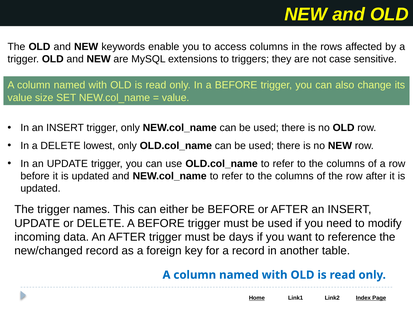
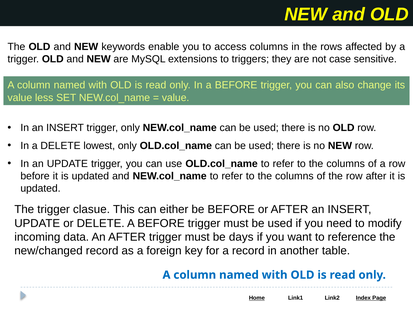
size: size -> less
names: names -> clasue
